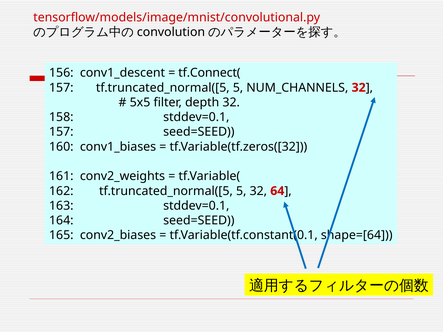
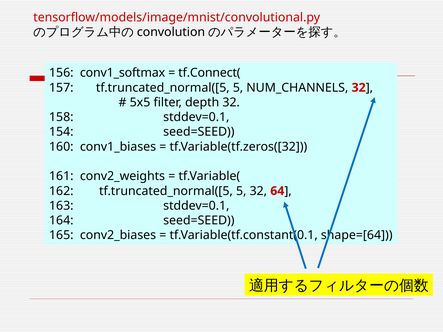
conv1_descent: conv1_descent -> conv1_softmax
157 at (61, 132): 157 -> 154
